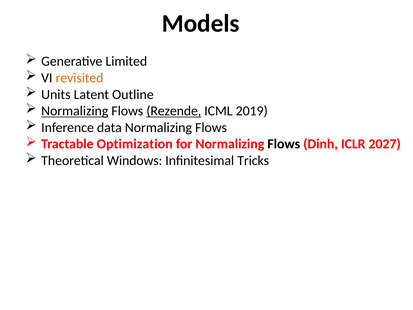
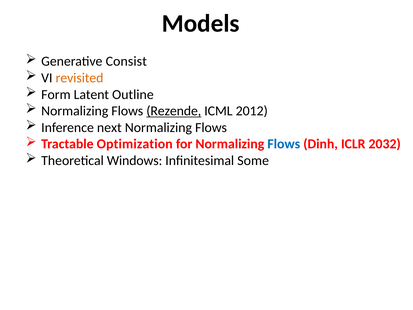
Limited: Limited -> Consist
Units: Units -> Form
Normalizing at (75, 111) underline: present -> none
2019: 2019 -> 2012
data: data -> next
Flows at (284, 144) colour: black -> blue
2027: 2027 -> 2032
Tricks: Tricks -> Some
